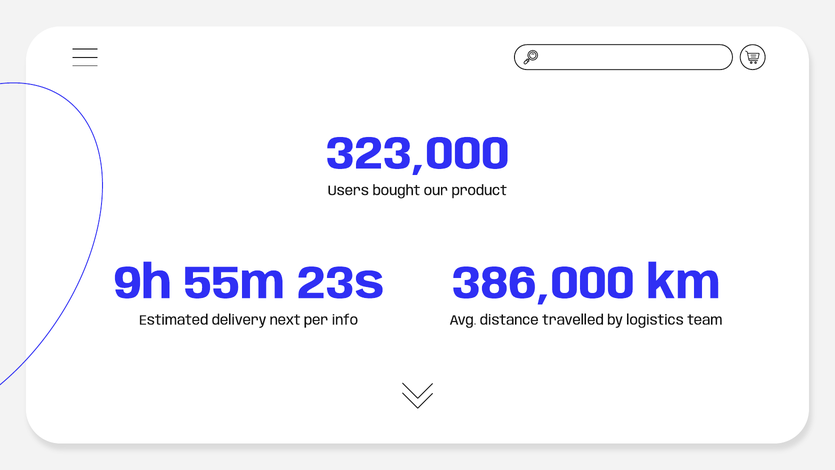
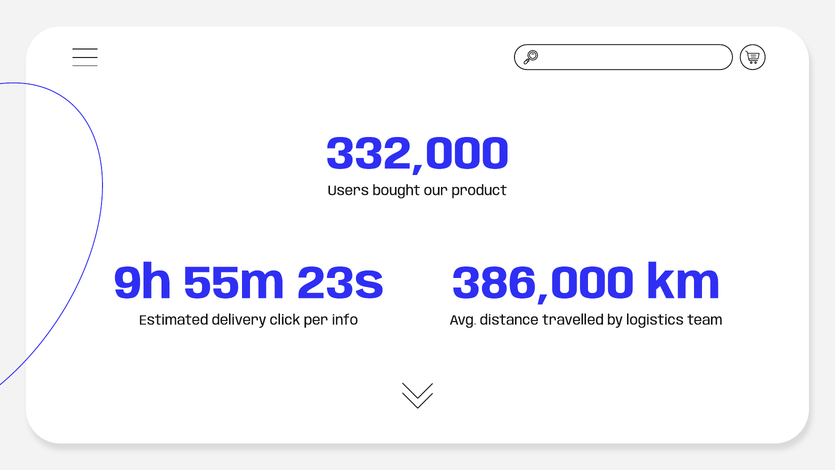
323,000: 323,000 -> 332,000
next: next -> click
